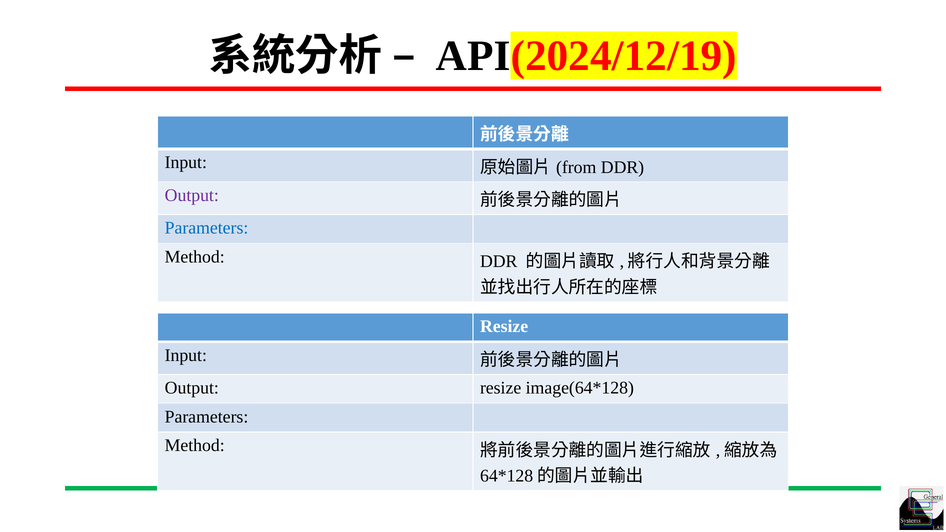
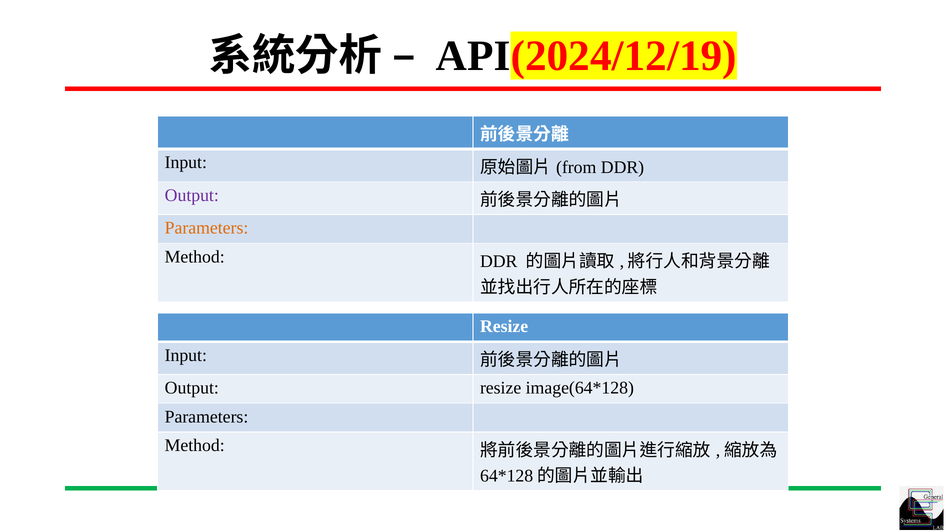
Parameters at (207, 228) colour: blue -> orange
